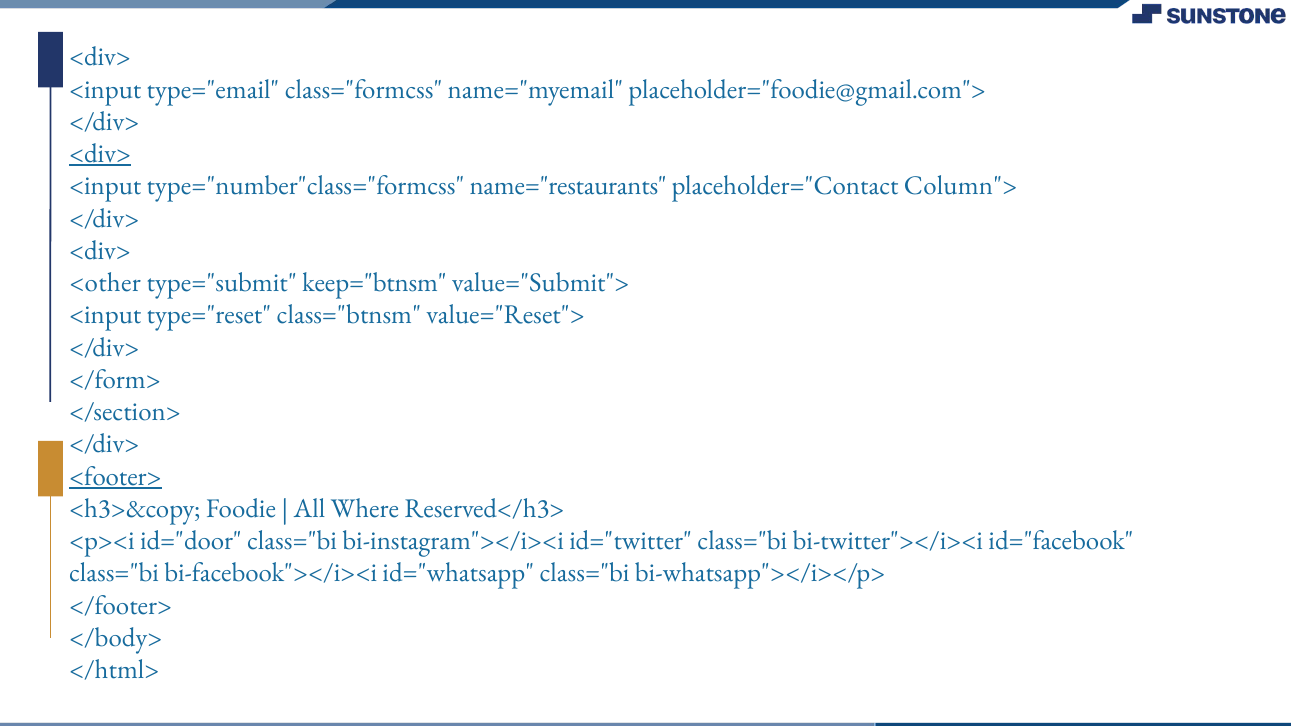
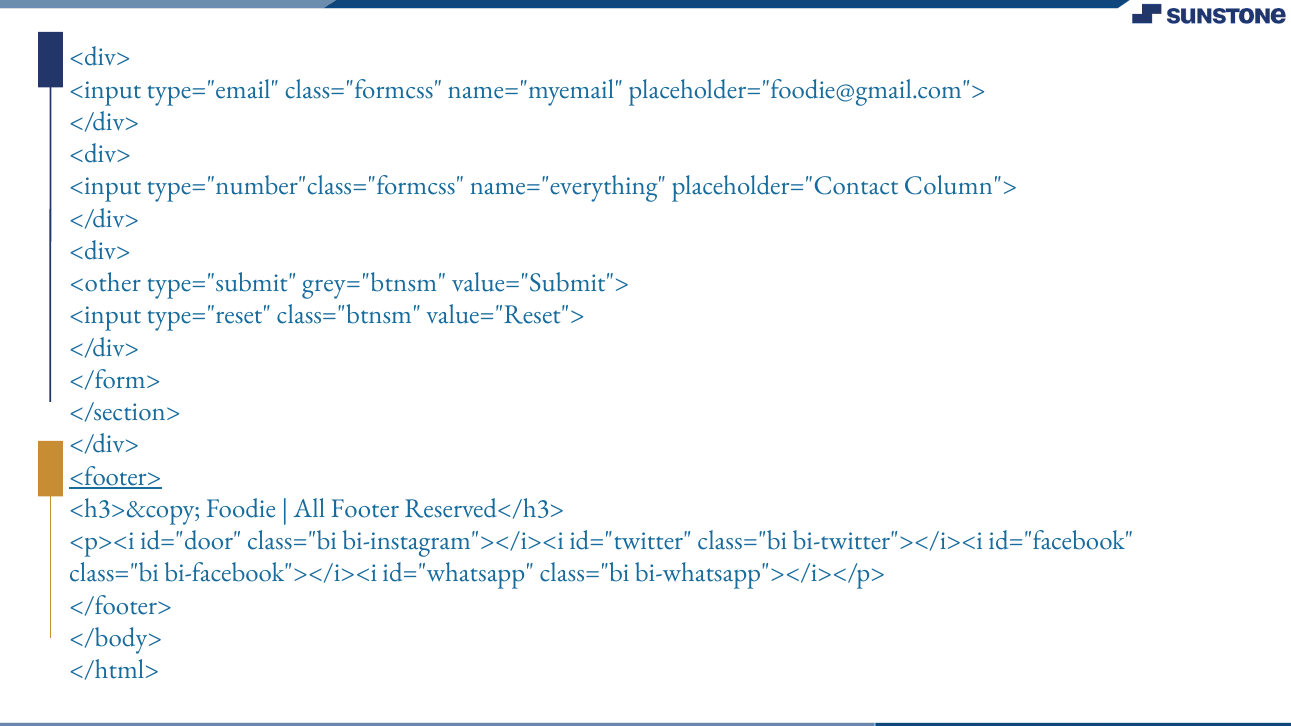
<div> at (100, 154) underline: present -> none
name="restaurants: name="restaurants -> name="everything
keep="btnsm: keep="btnsm -> grey="btnsm
Where: Where -> Footer
